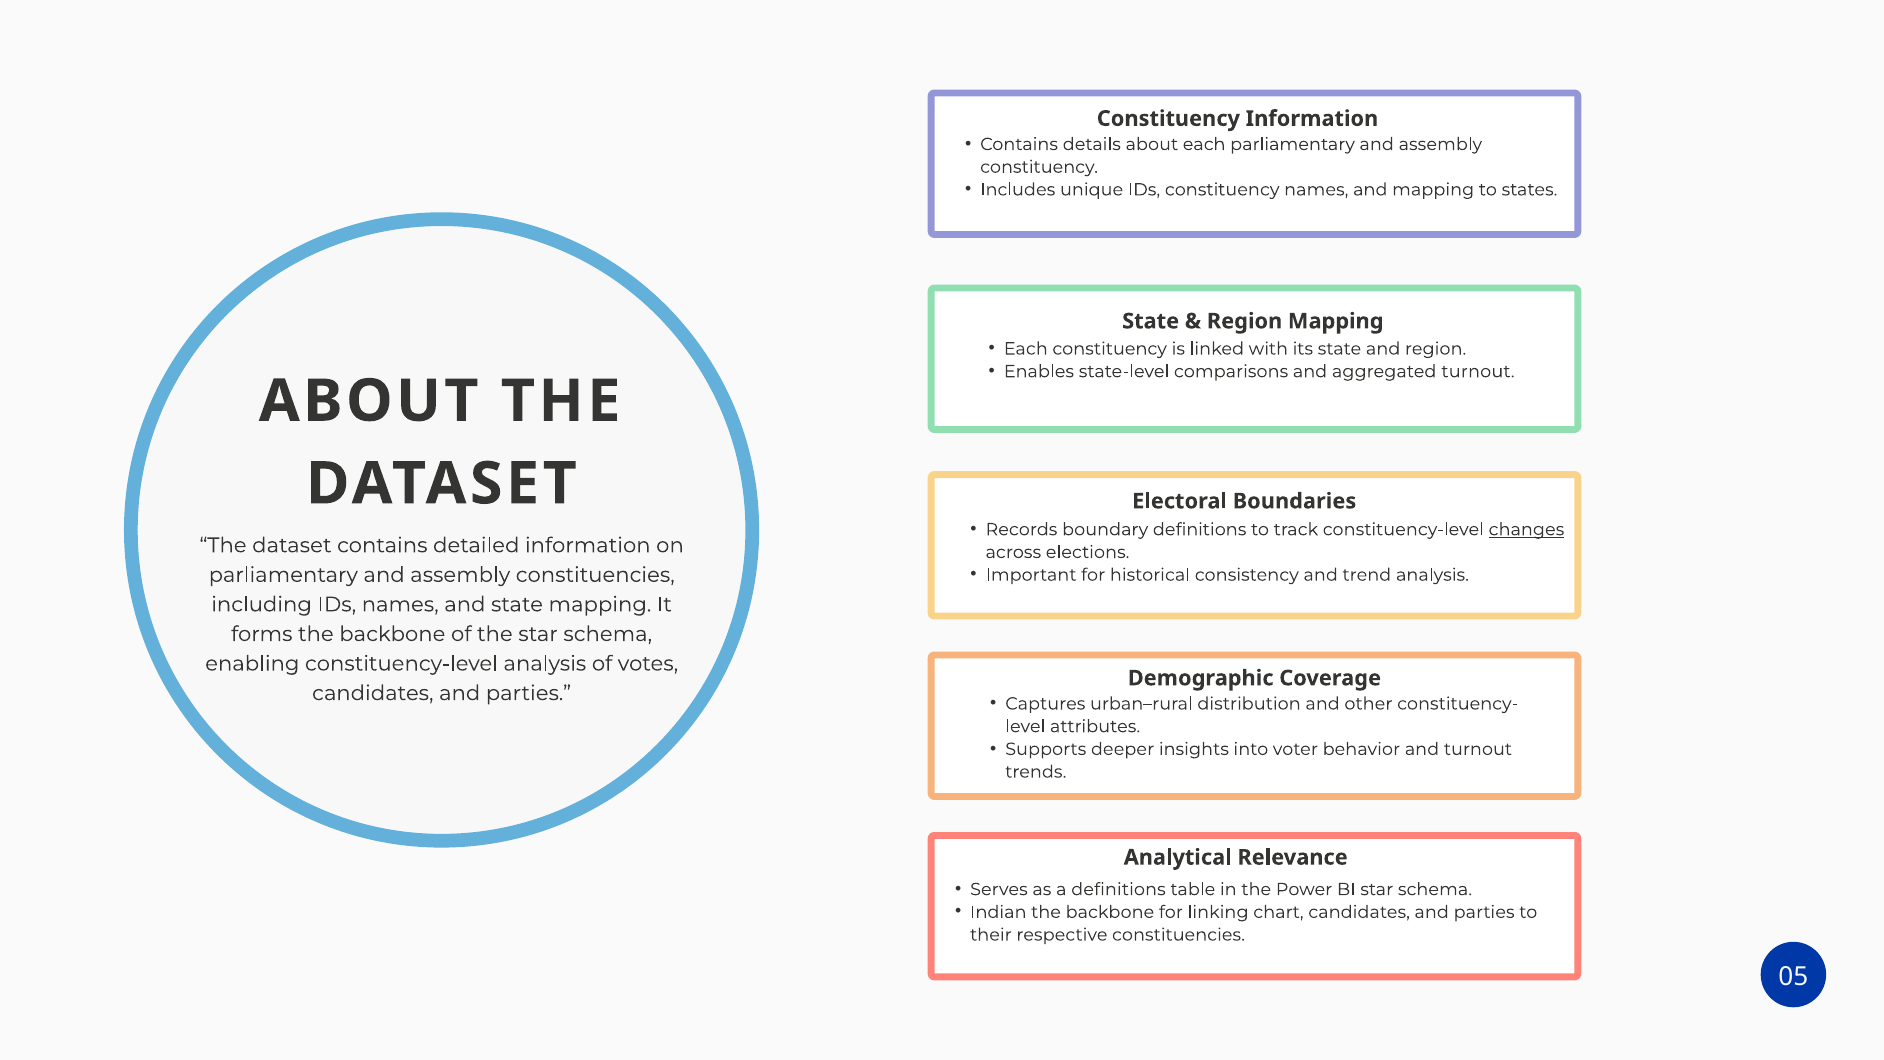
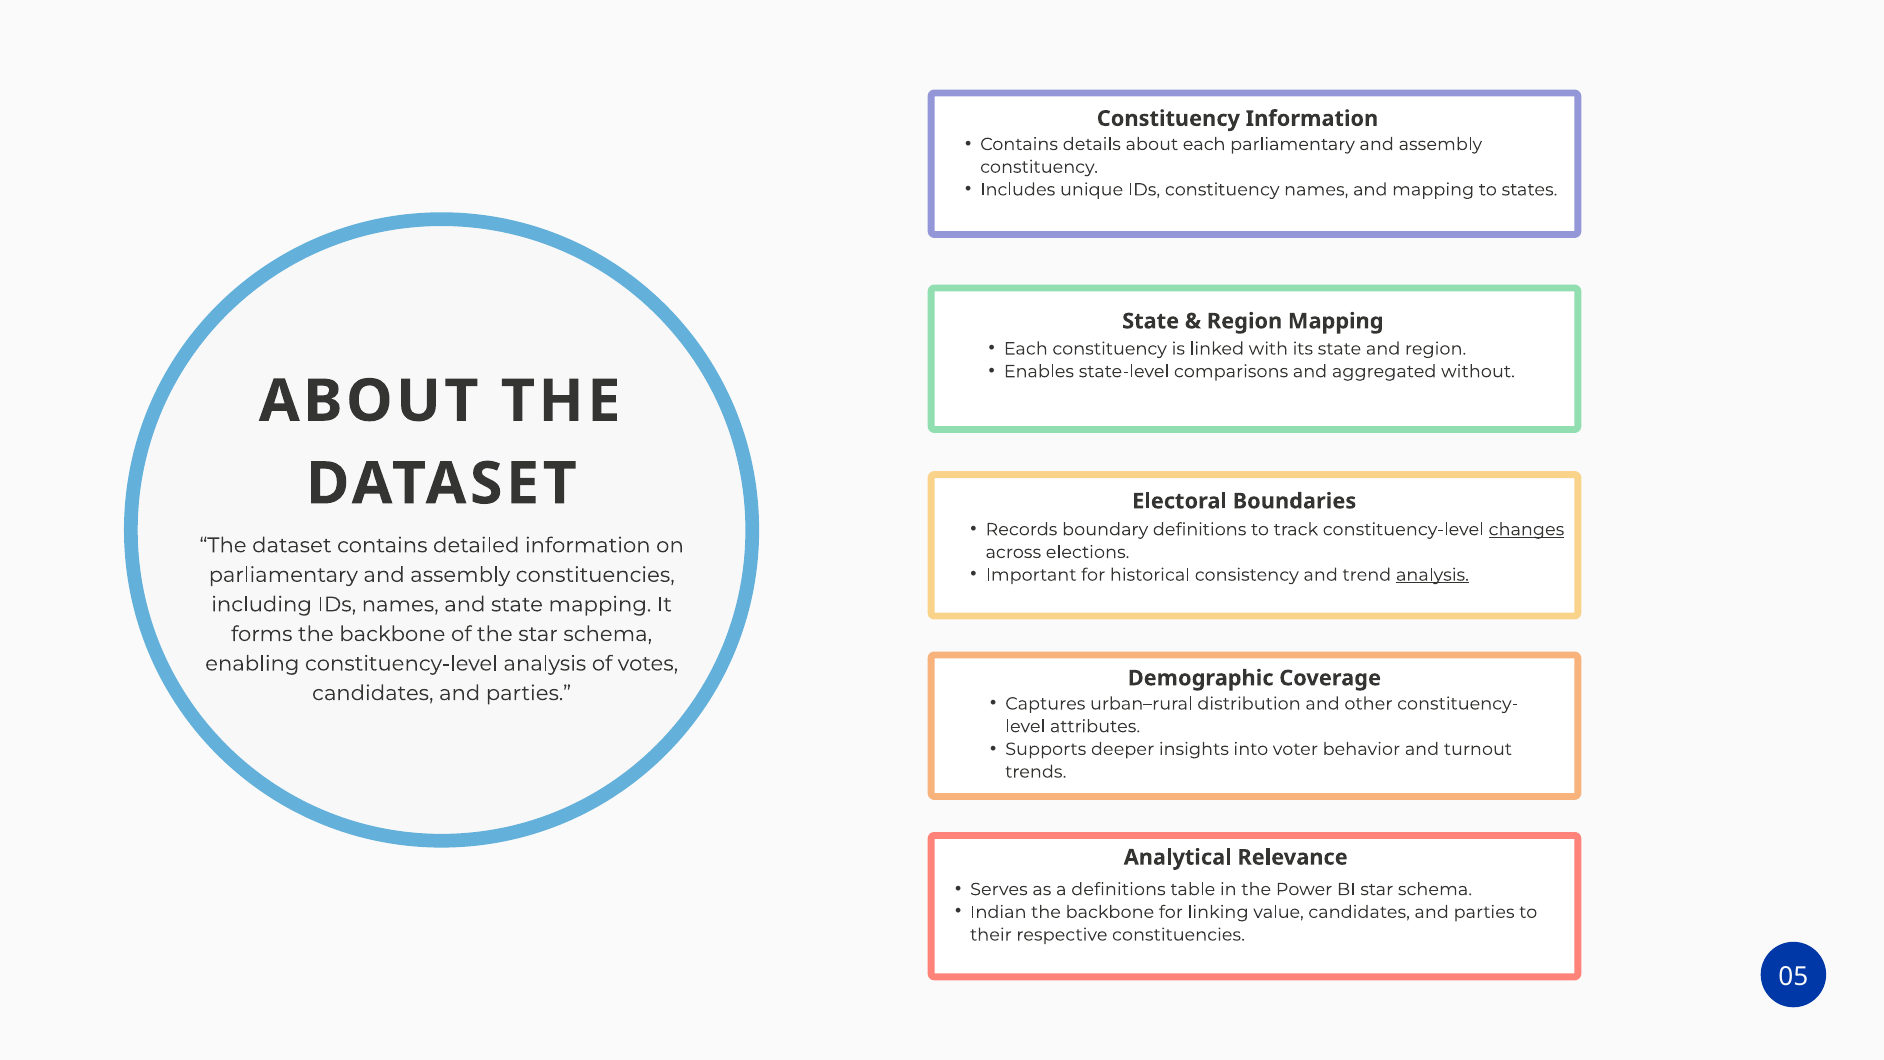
aggregated turnout: turnout -> without
analysis at (1432, 575) underline: none -> present
chart: chart -> value
